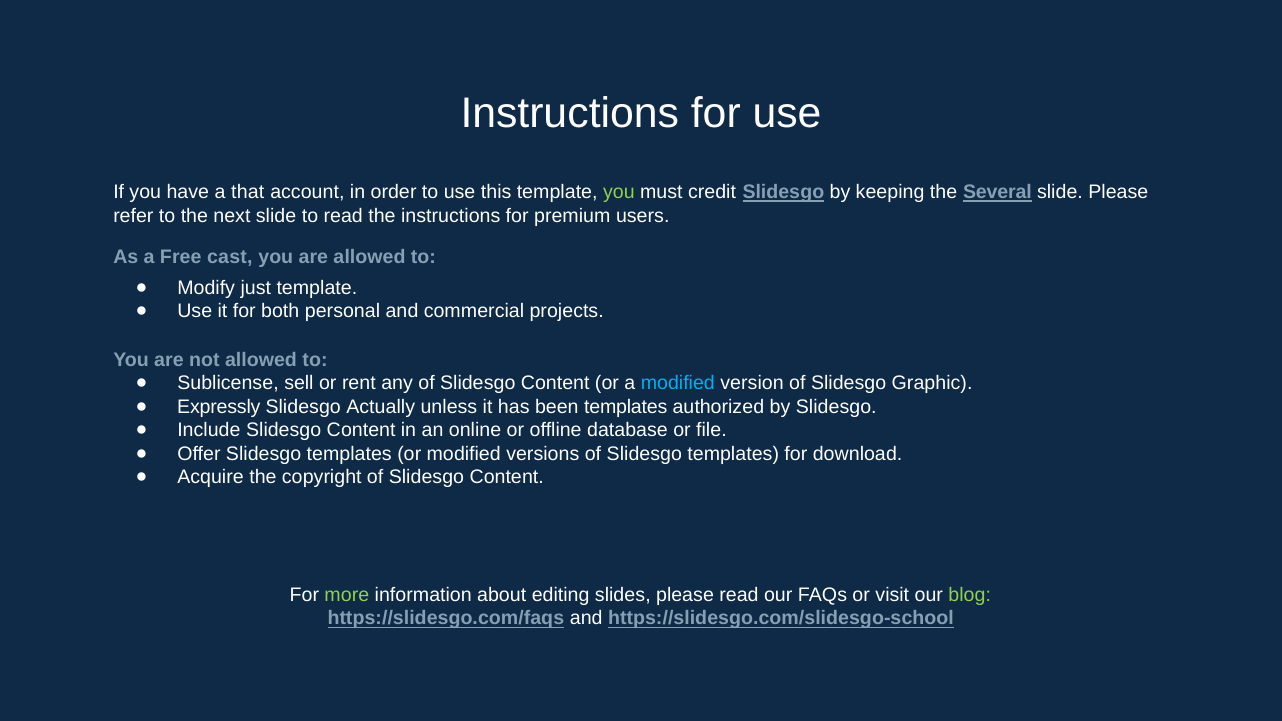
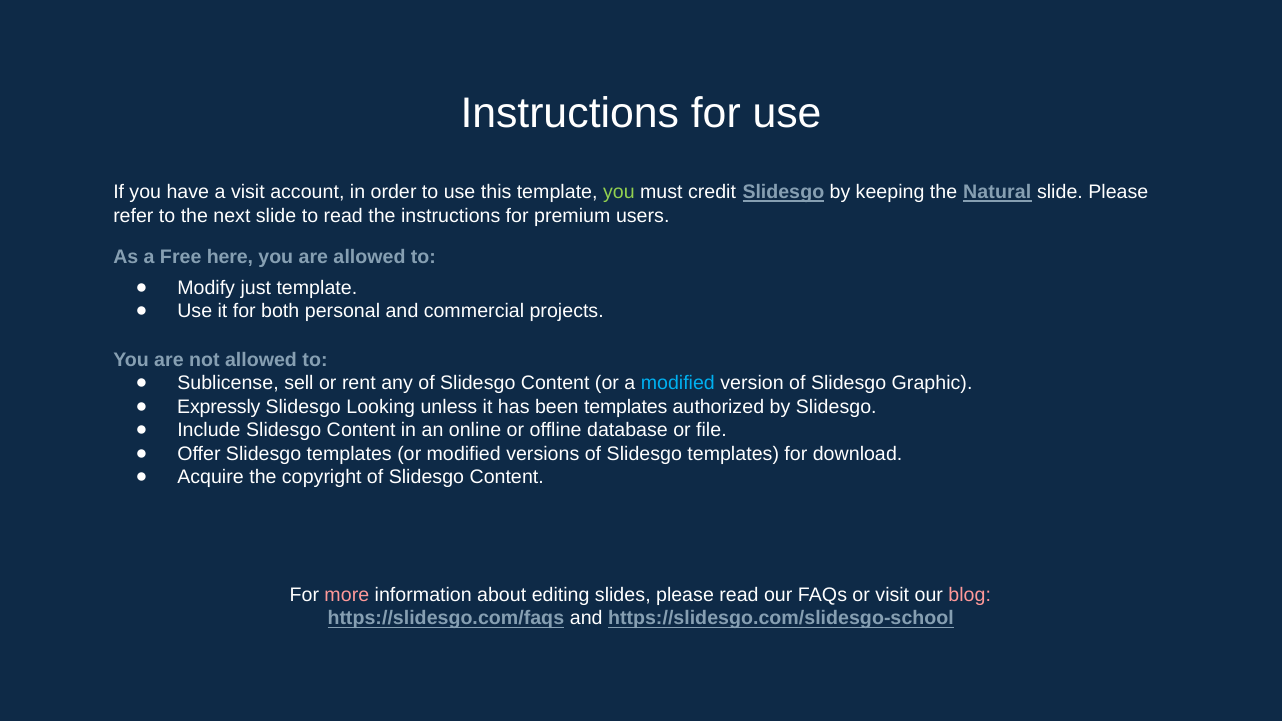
a that: that -> visit
Several: Several -> Natural
cast: cast -> here
Actually: Actually -> Looking
more colour: light green -> pink
blog colour: light green -> pink
